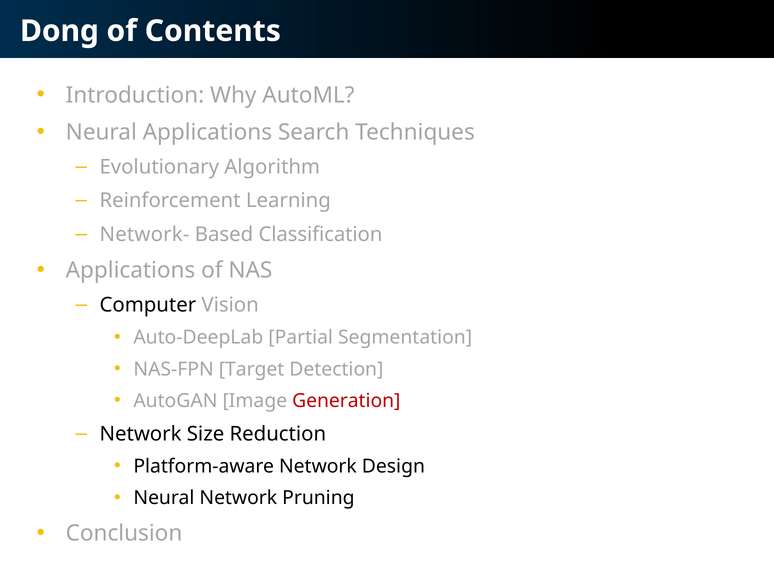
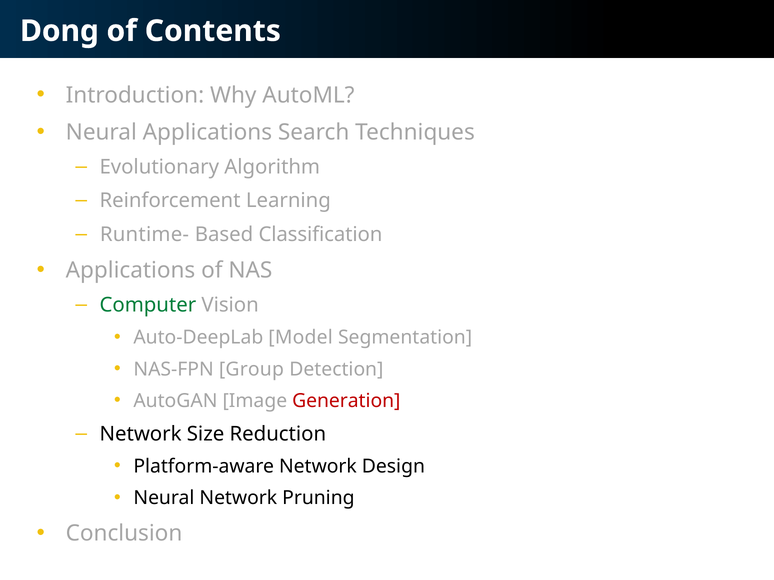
Network-: Network- -> Runtime-
Computer colour: black -> green
Partial: Partial -> Model
Target: Target -> Group
